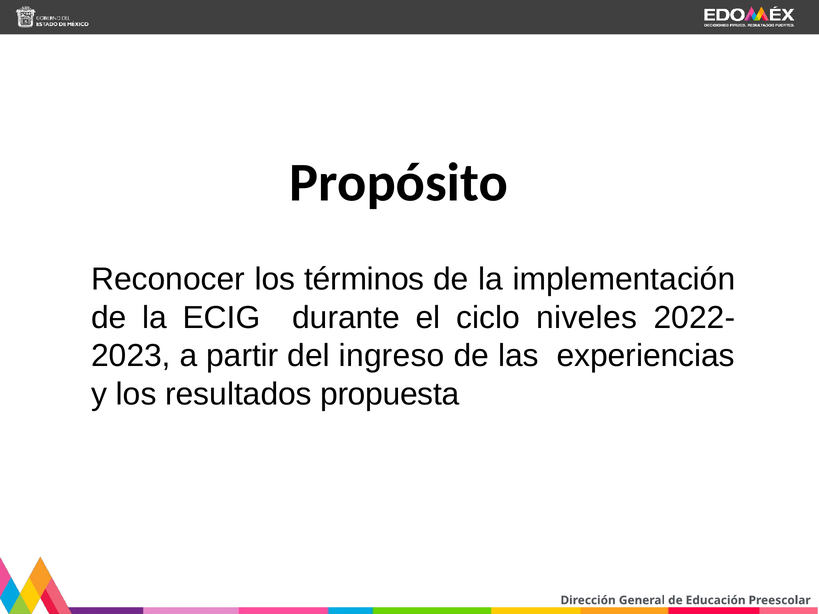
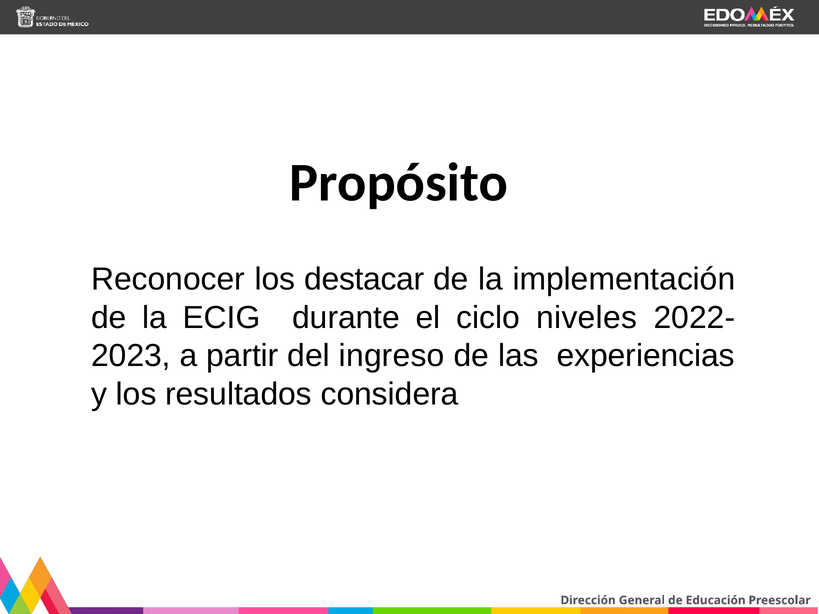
términos: términos -> destacar
propuesta: propuesta -> considera
